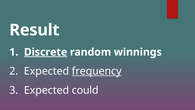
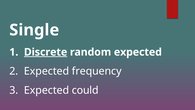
Result: Result -> Single
random winnings: winnings -> expected
frequency underline: present -> none
